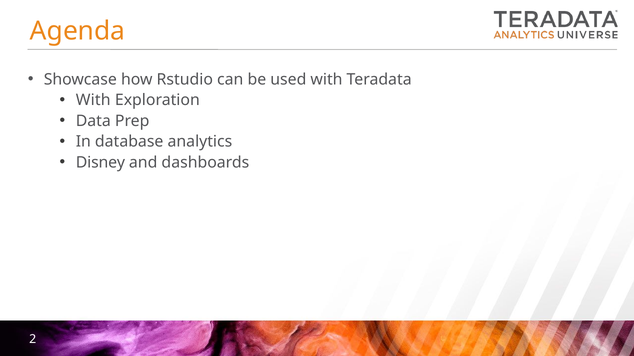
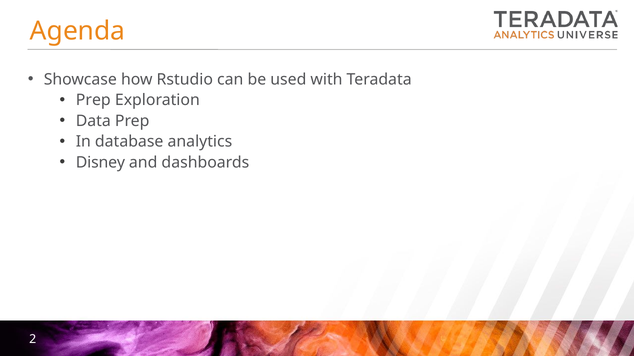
With at (93, 100): With -> Prep
